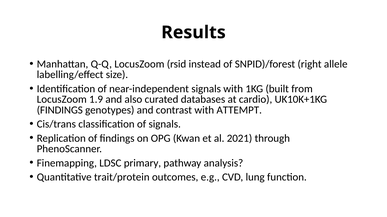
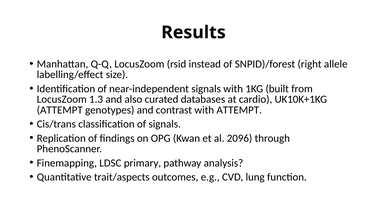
1.9: 1.9 -> 1.3
FINDINGS at (60, 110): FINDINGS -> ATTEMPT
2021: 2021 -> 2096
trait/protein: trait/protein -> trait/aspects
